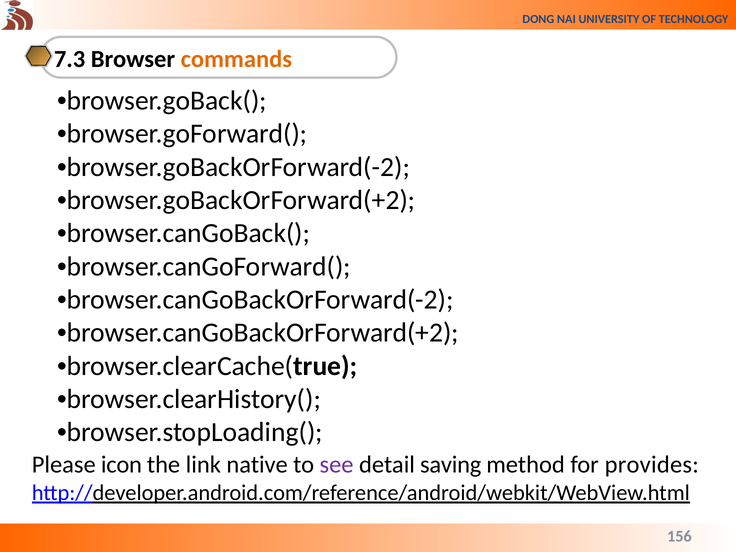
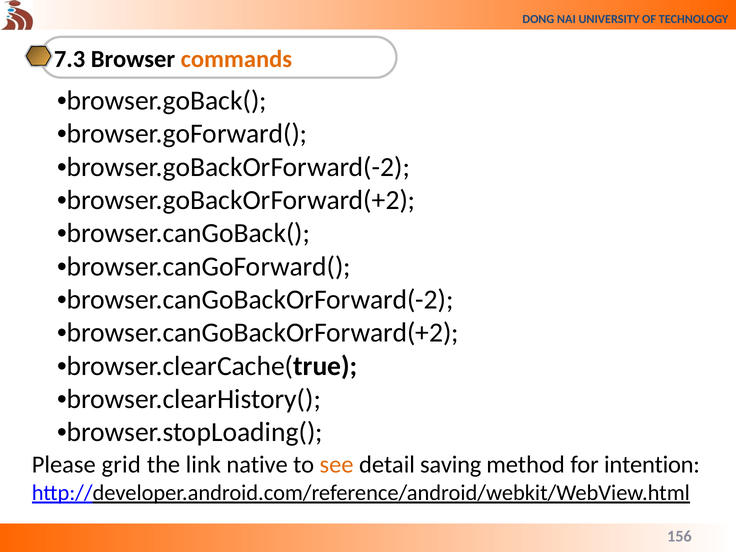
icon: icon -> grid
see colour: purple -> orange
provides: provides -> intention
